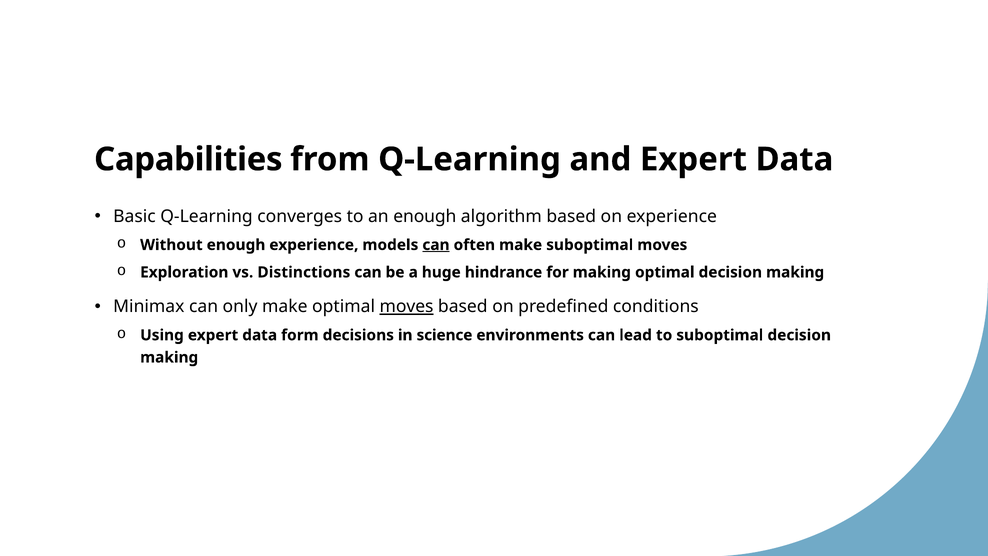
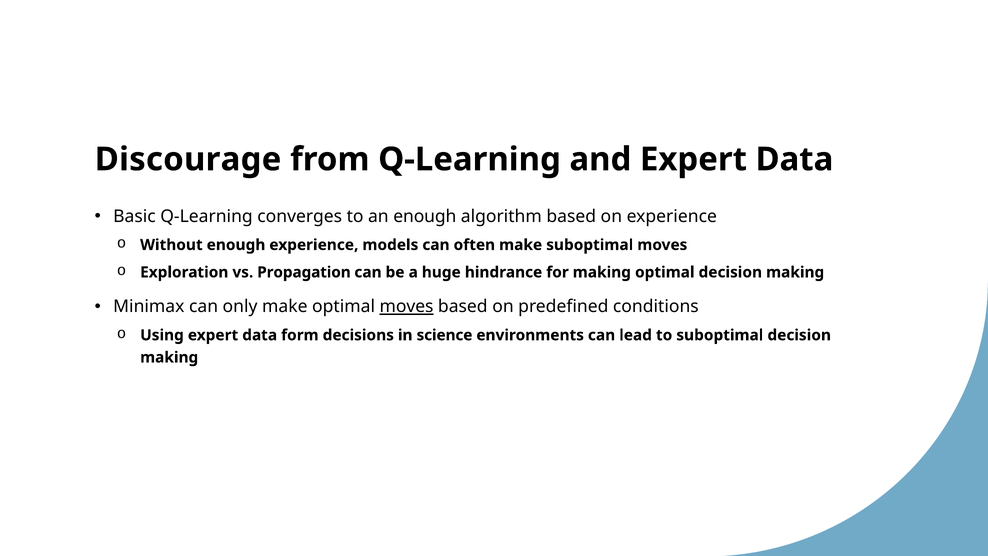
Capabilities: Capabilities -> Discourage
can at (436, 245) underline: present -> none
Distinctions: Distinctions -> Propagation
